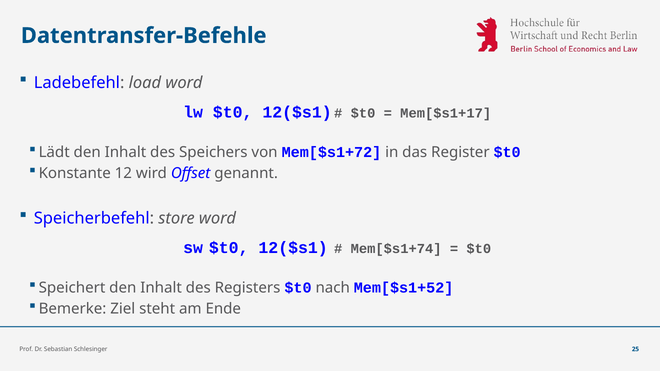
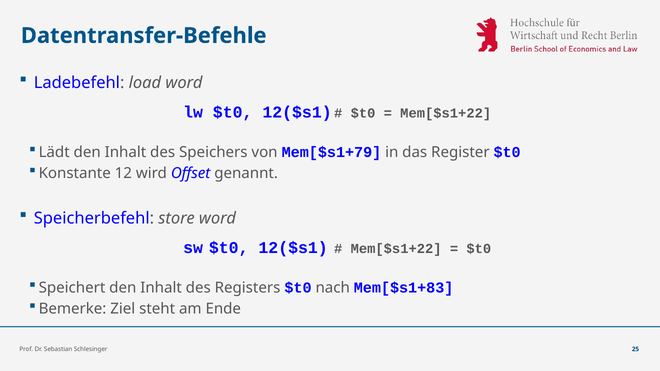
Mem[$s1+17 at (446, 113): Mem[$s1+17 -> Mem[$s1+22
Mem[$s1+72: Mem[$s1+72 -> Mem[$s1+79
Mem[$s1+74 at (396, 249): Mem[$s1+74 -> Mem[$s1+22
Mem[$s1+52: Mem[$s1+52 -> Mem[$s1+83
